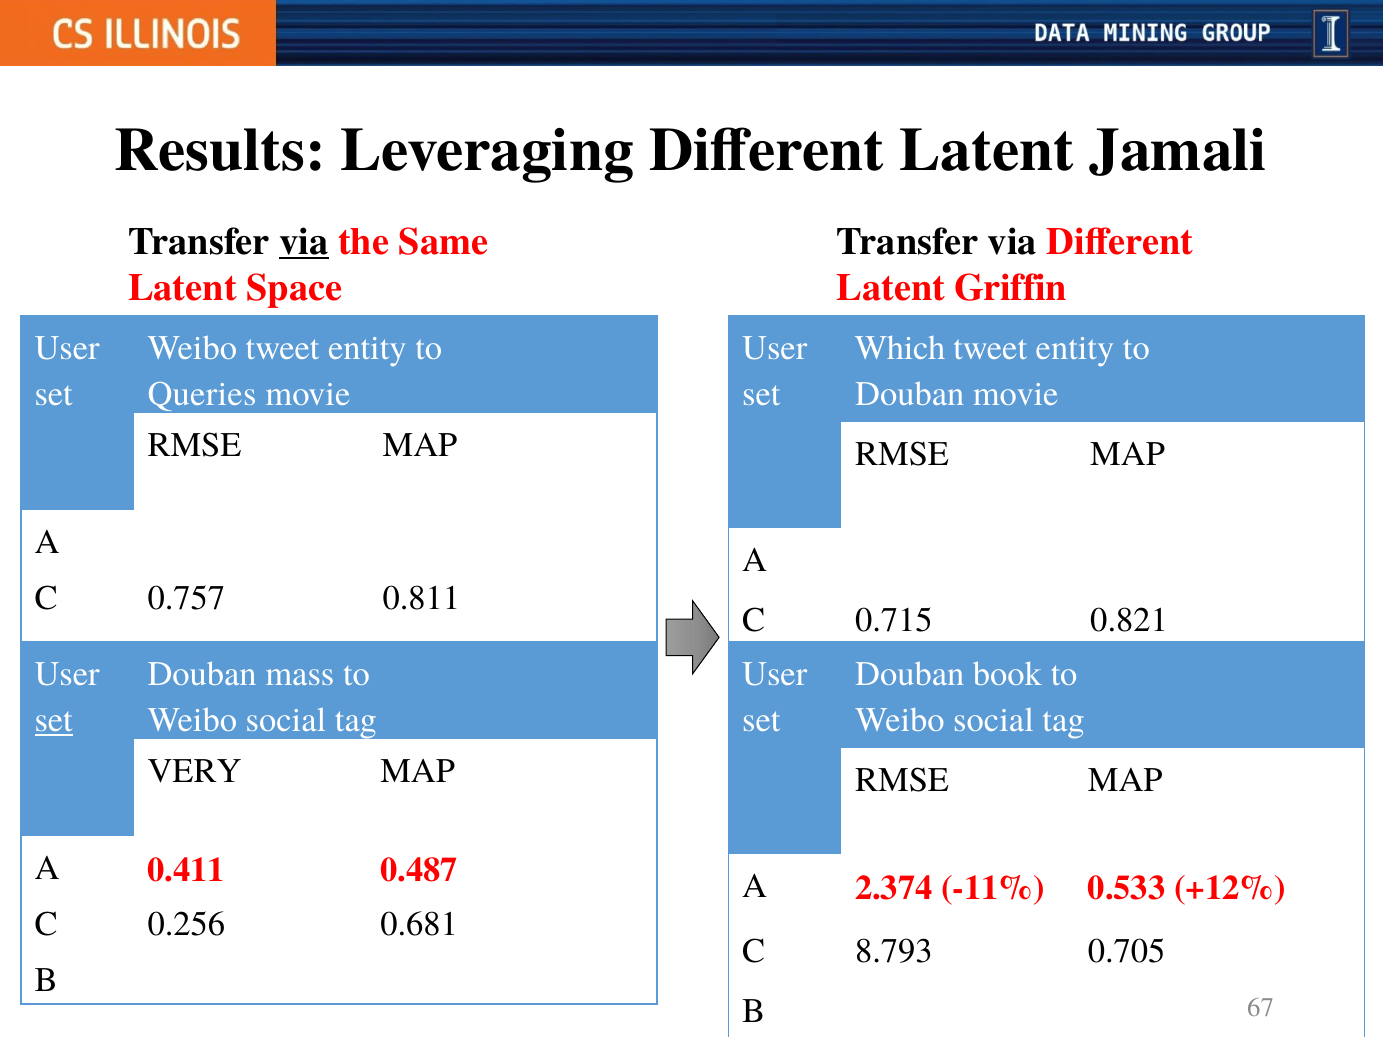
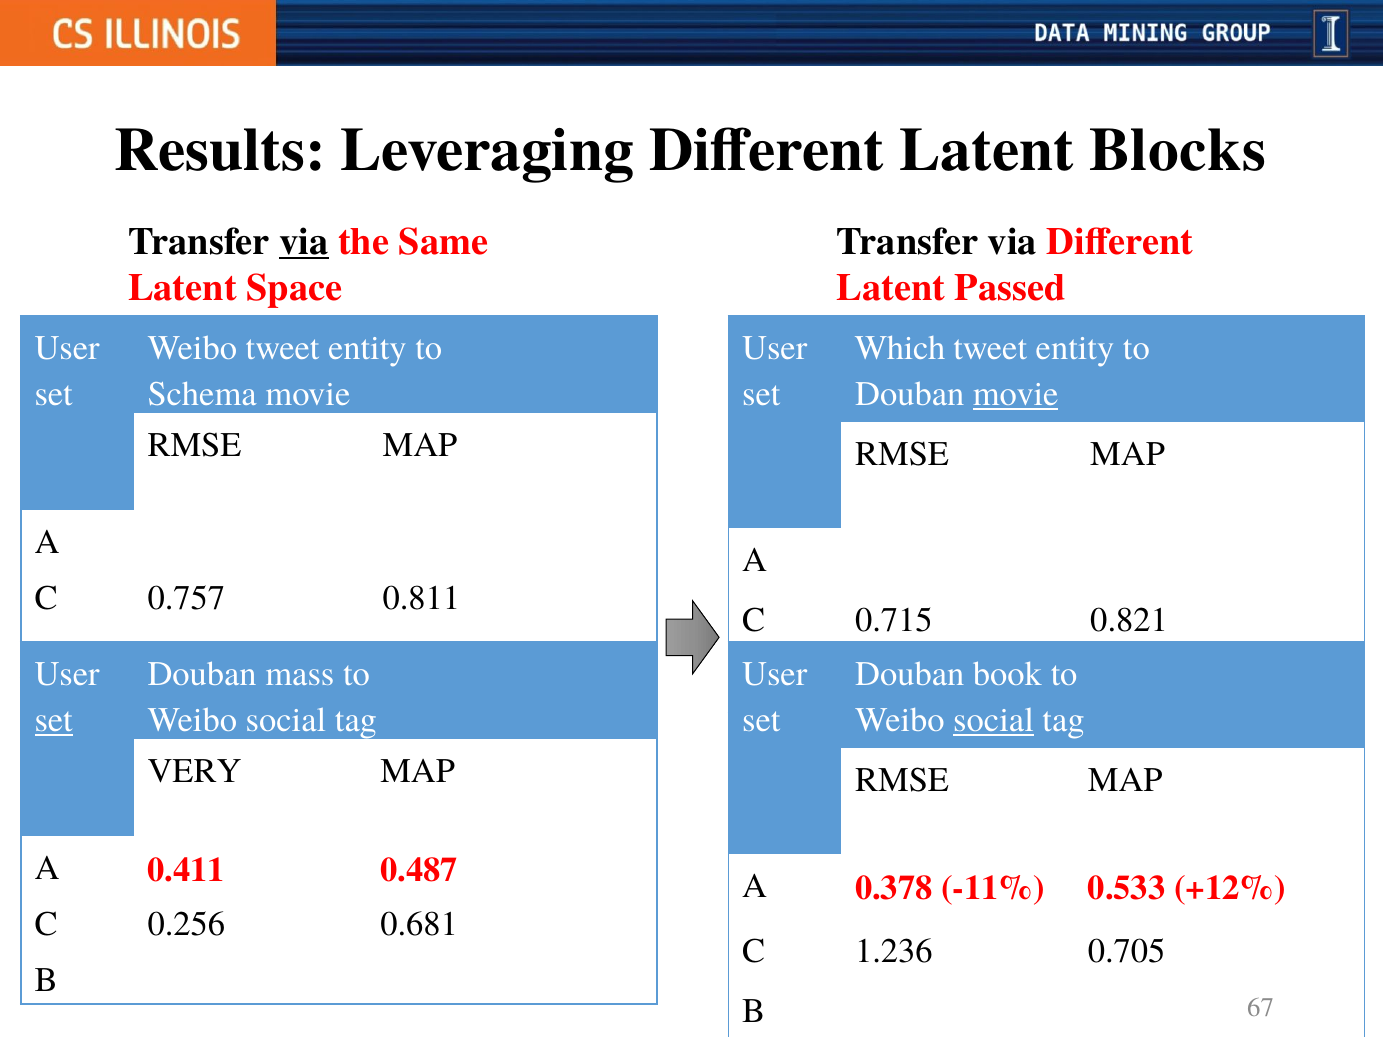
Jamali: Jamali -> Blocks
Griffin: Griffin -> Passed
Queries: Queries -> Schema
movie at (1016, 394) underline: none -> present
social at (994, 720) underline: none -> present
2.374: 2.374 -> 0.378
8.793: 8.793 -> 1.236
